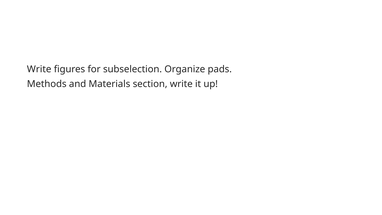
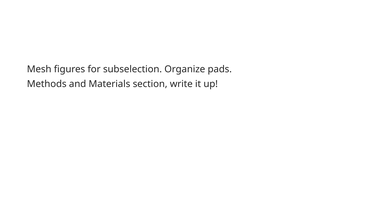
Write at (39, 69): Write -> Mesh
